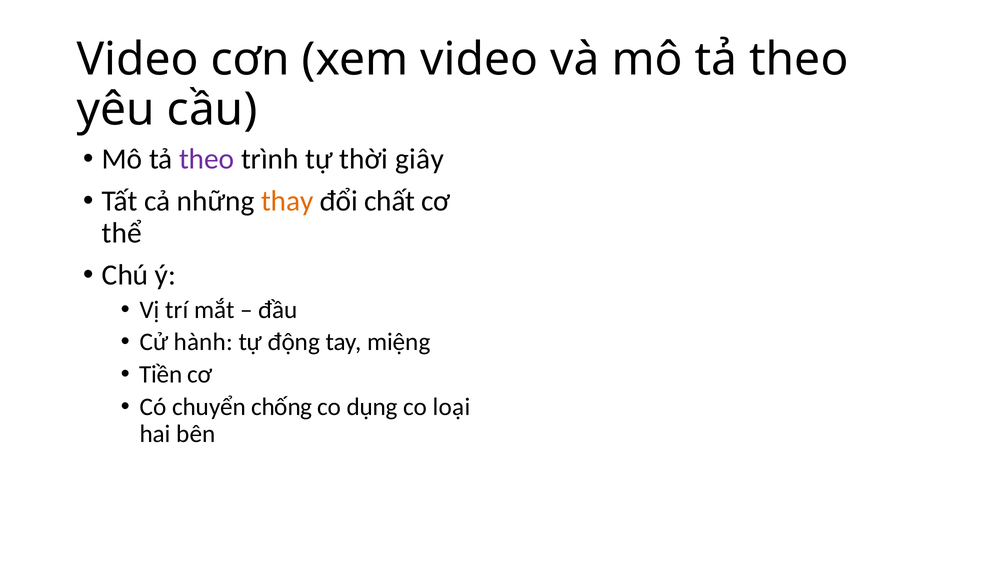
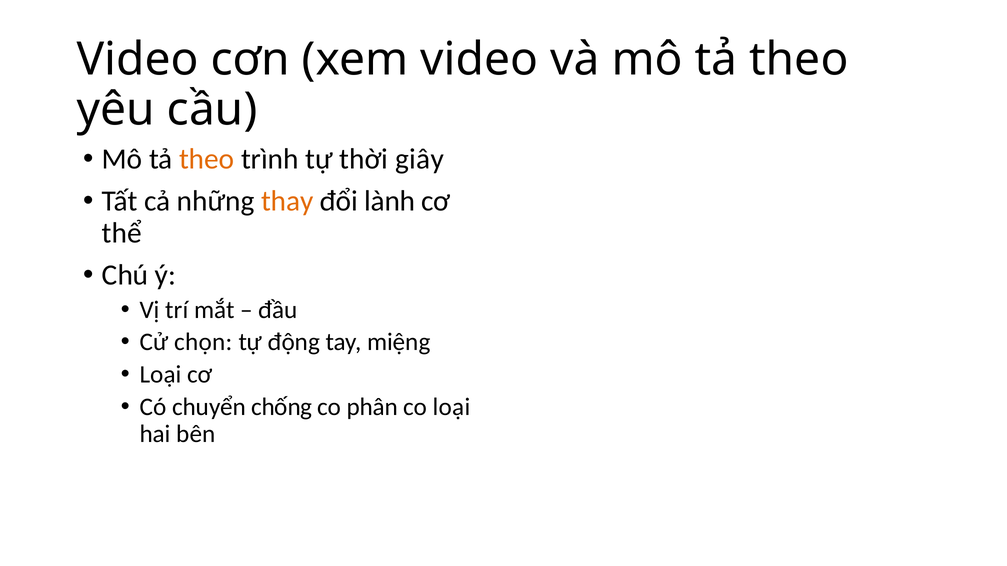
theo colour: purple -> orange
chất: chất -> lành
hành: hành -> chọn
Tiền at (161, 375): Tiền -> Loại
dụng: dụng -> phân
